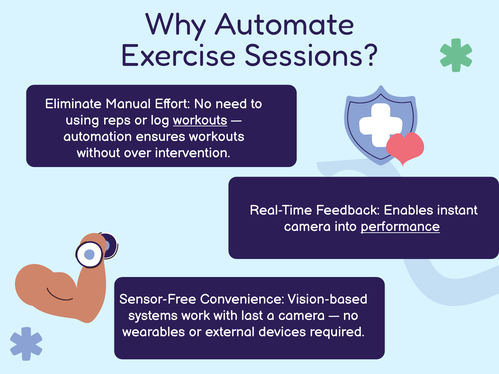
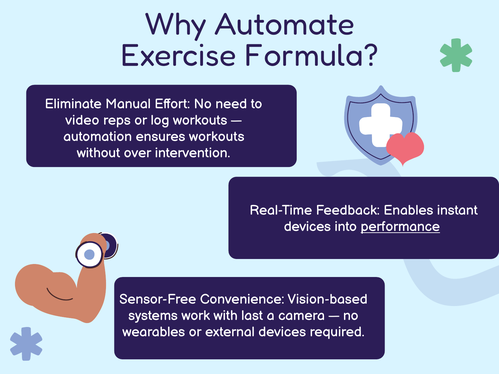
Sessions: Sessions -> Formula
using: using -> video
workouts at (200, 120) underline: present -> none
camera at (307, 227): camera -> devices
